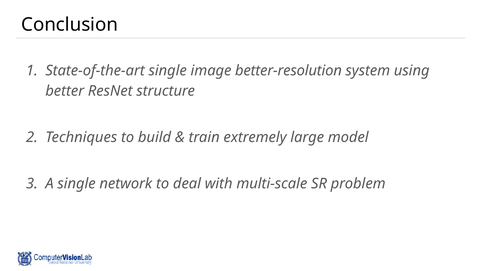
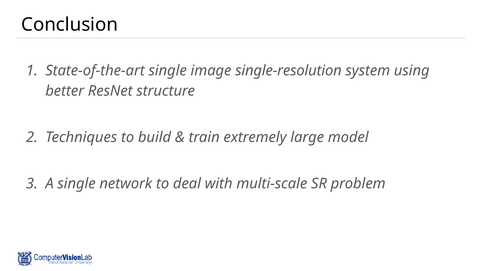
better-resolution: better-resolution -> single-resolution
